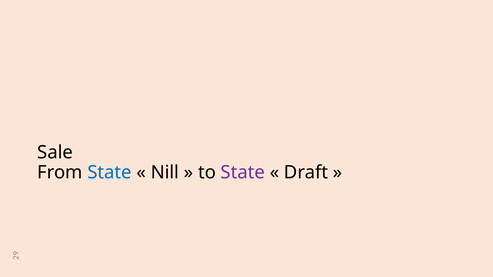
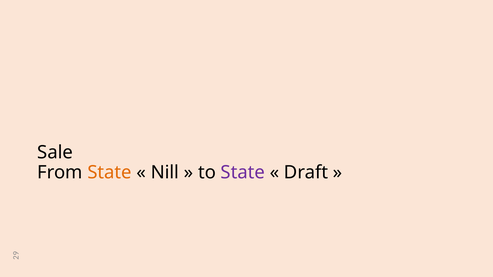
State at (110, 173) colour: blue -> orange
